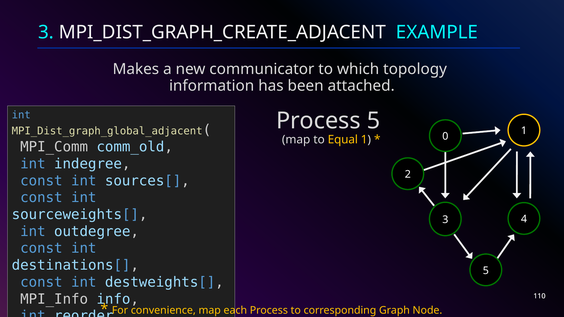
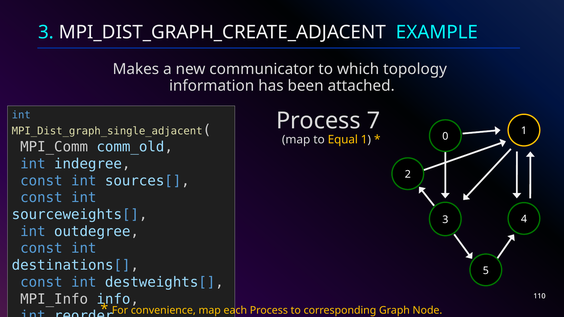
Process 5: 5 -> 7
MPI_Dist_graph_global_adjacent: MPI_Dist_graph_global_adjacent -> MPI_Dist_graph_single_adjacent
